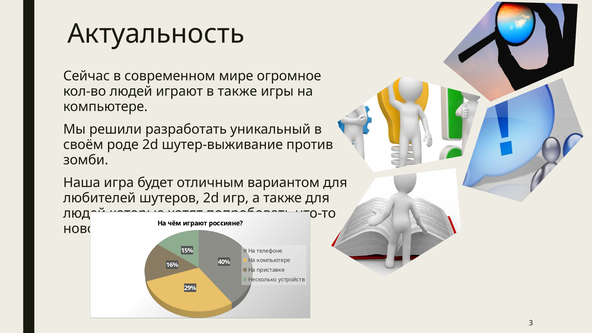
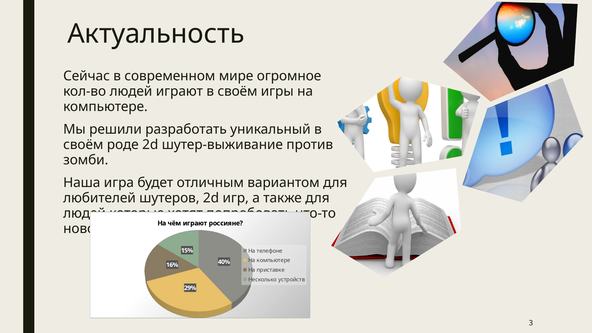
играют в также: также -> своём
